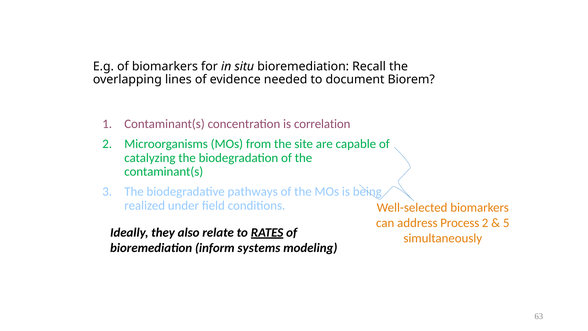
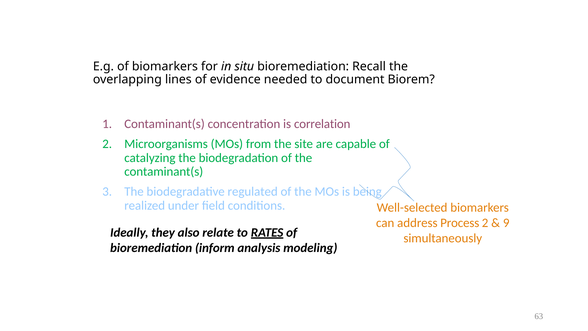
pathways: pathways -> regulated
5: 5 -> 9
systems: systems -> analysis
